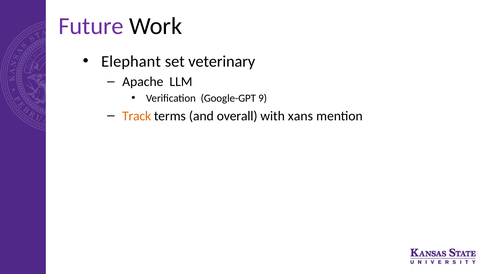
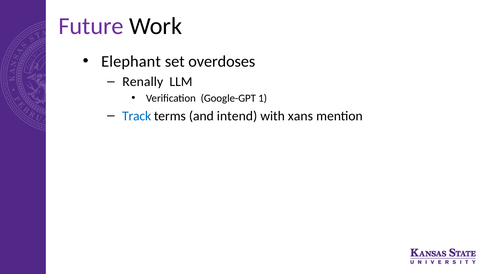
veterinary: veterinary -> overdoses
Apache: Apache -> Renally
9: 9 -> 1
Track colour: orange -> blue
overall: overall -> intend
